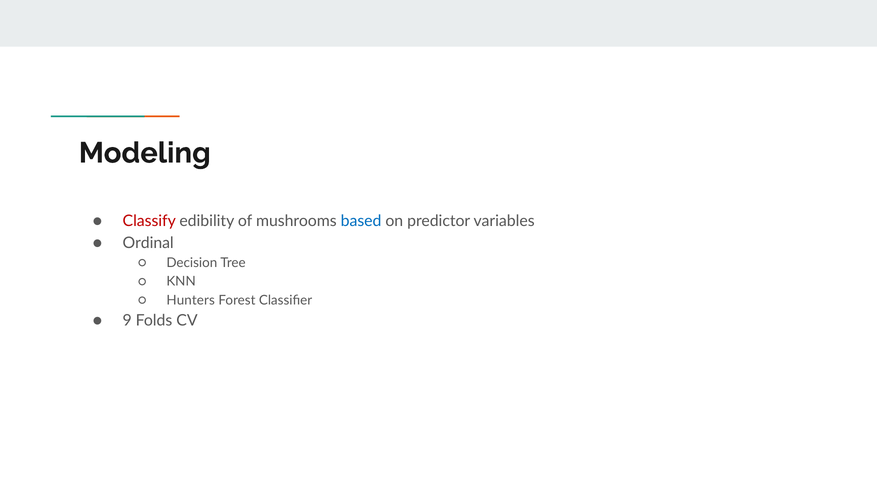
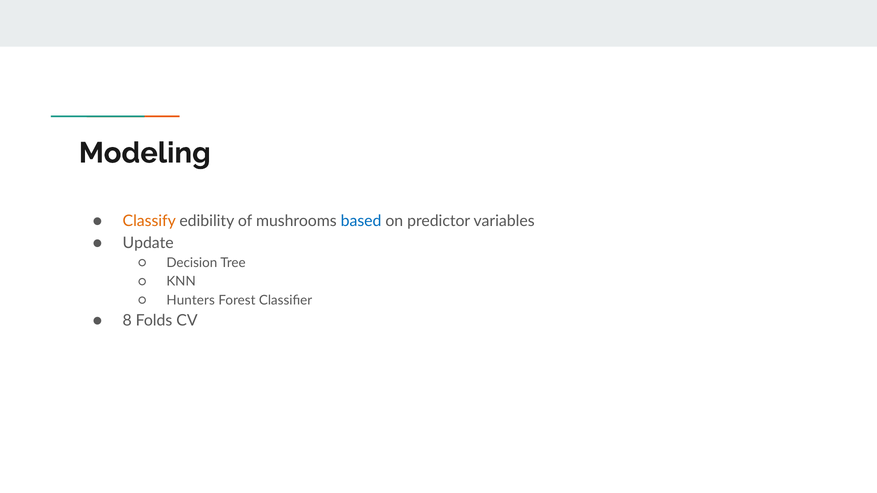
Classify colour: red -> orange
Ordinal: Ordinal -> Update
9: 9 -> 8
